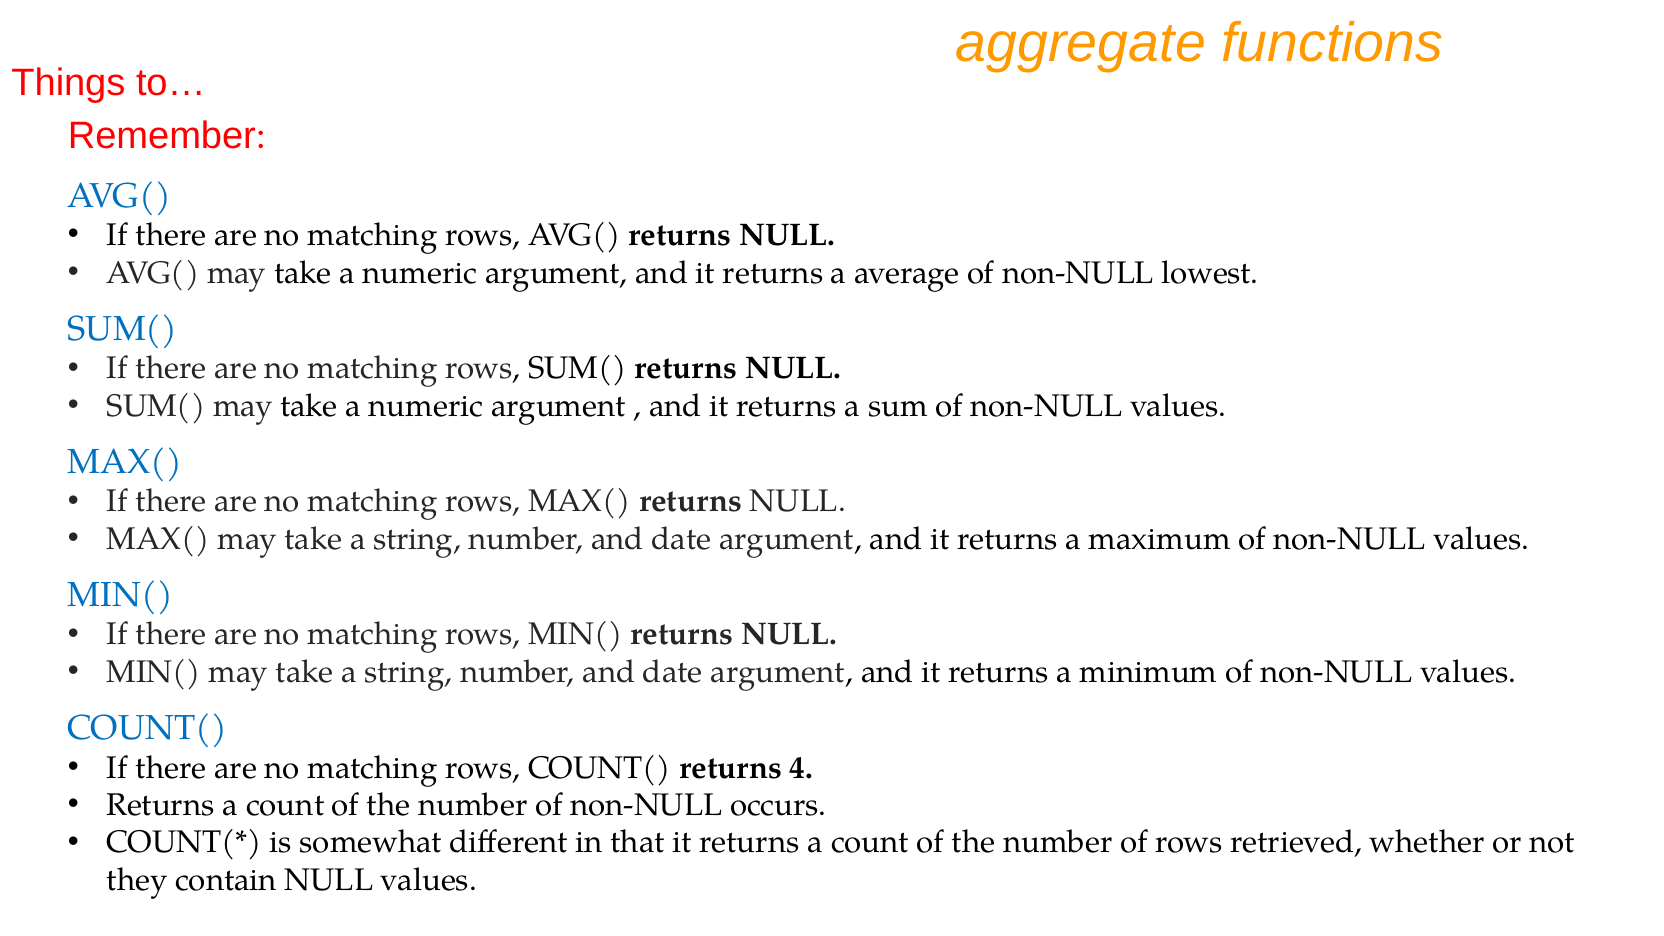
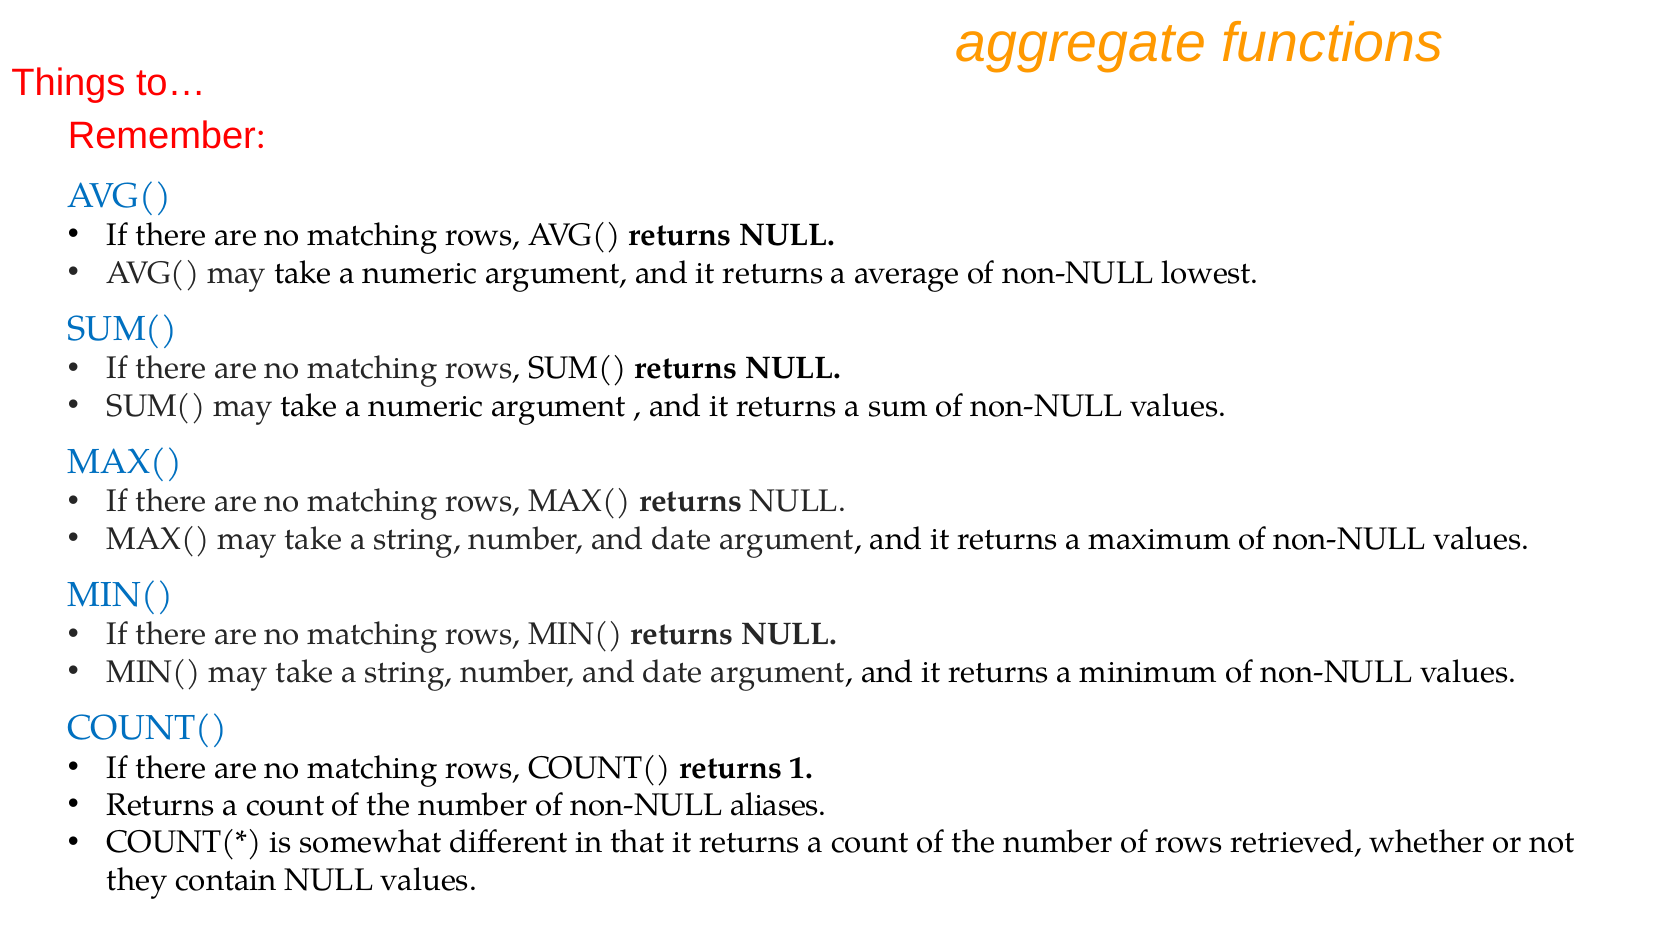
4: 4 -> 1
occurs: occurs -> aliases
